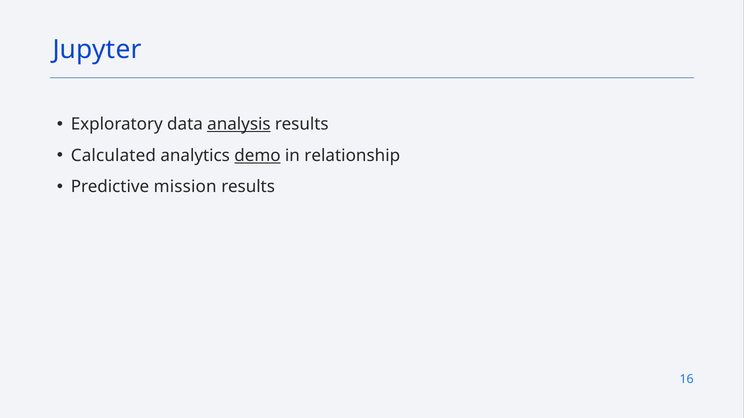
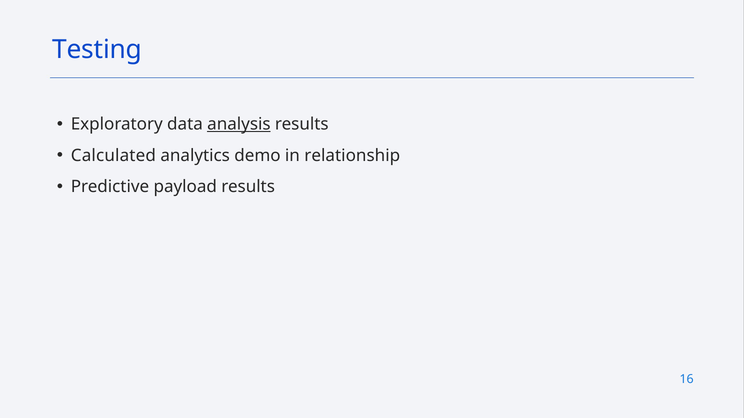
Jupyter: Jupyter -> Testing
demo underline: present -> none
mission: mission -> payload
